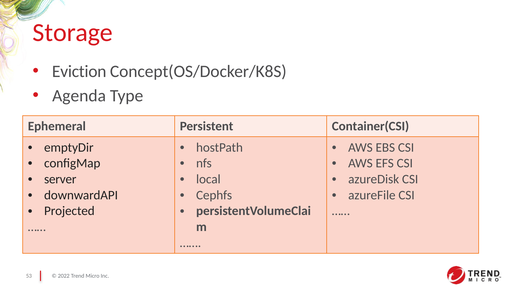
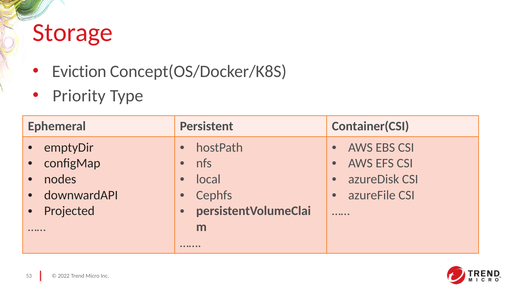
Agenda: Agenda -> Priority
server: server -> nodes
